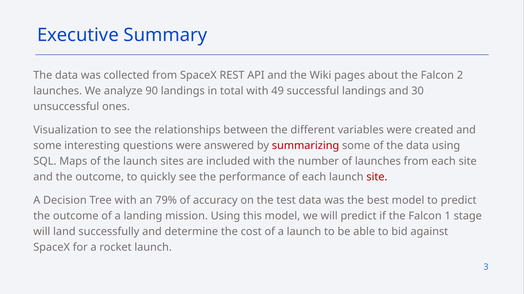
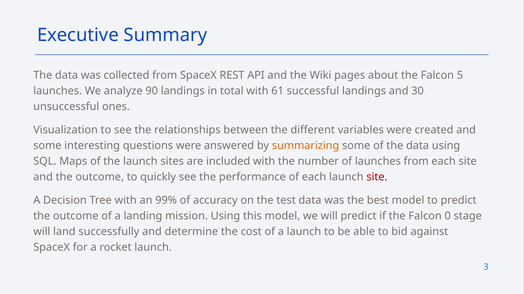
2: 2 -> 5
49: 49 -> 61
summarizing colour: red -> orange
79%: 79% -> 99%
1: 1 -> 0
